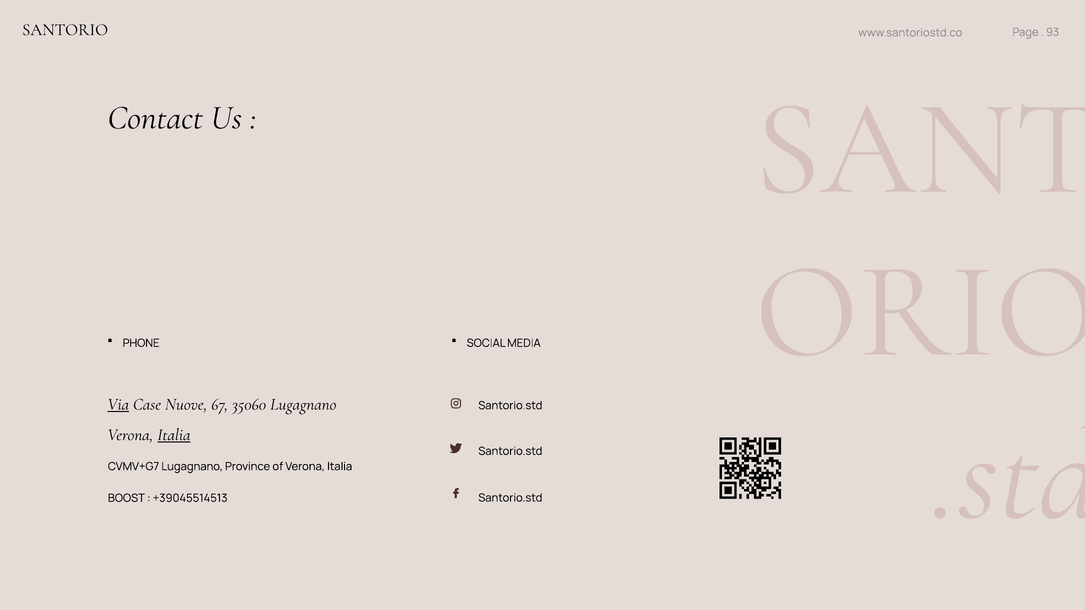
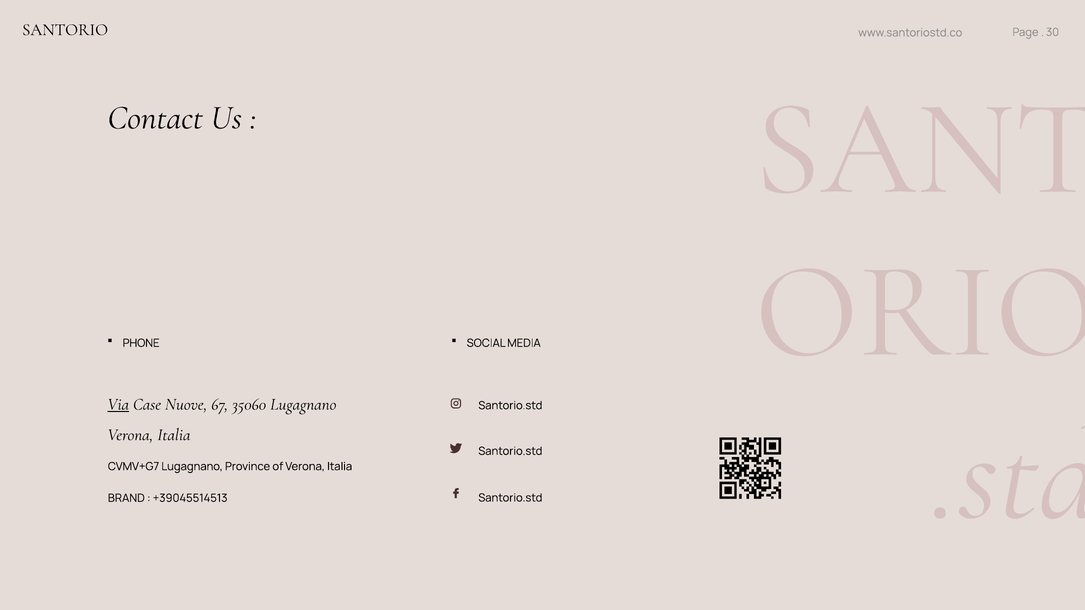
93: 93 -> 30
Italia at (174, 435) underline: present -> none
BOOST: BOOST -> BRAND
